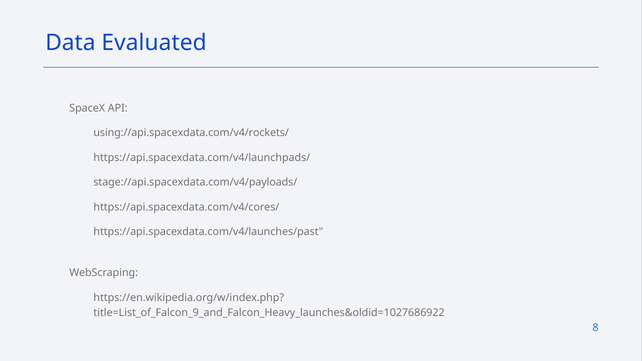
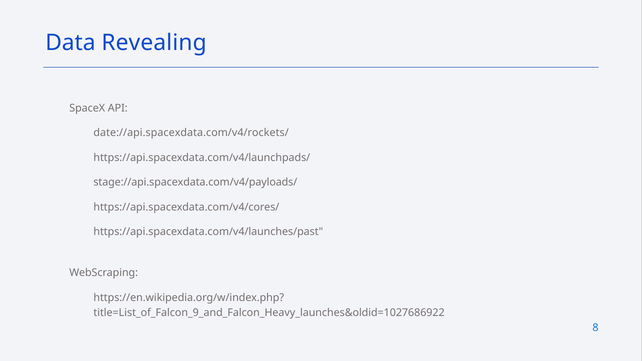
Evaluated: Evaluated -> Revealing
using://api.spacexdata.com/v4/rockets/: using://api.spacexdata.com/v4/rockets/ -> date://api.spacexdata.com/v4/rockets/
